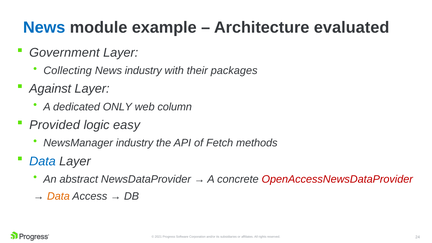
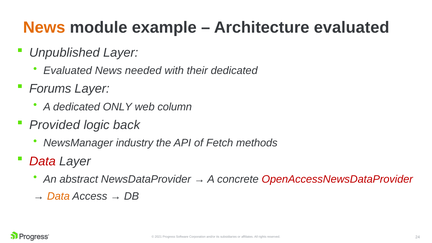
News at (44, 28) colour: blue -> orange
Government: Government -> Unpublished
Collecting at (68, 71): Collecting -> Evaluated
News industry: industry -> needed
their packages: packages -> dedicated
Against: Against -> Forums
easy: easy -> back
Data at (42, 161) colour: blue -> red
